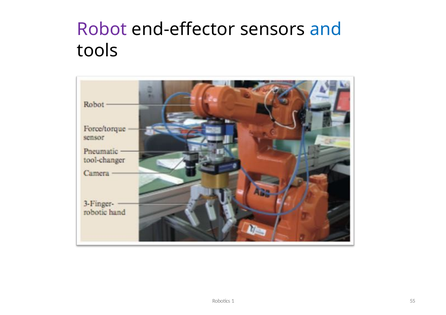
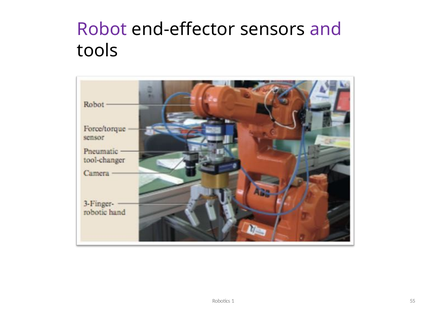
and colour: blue -> purple
